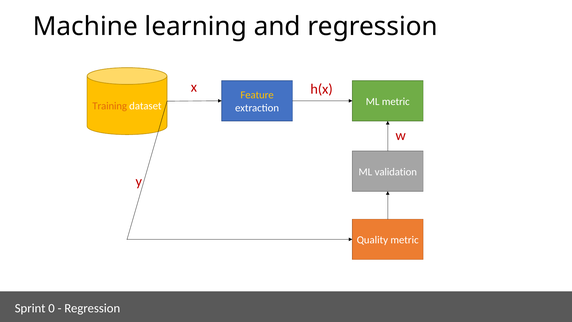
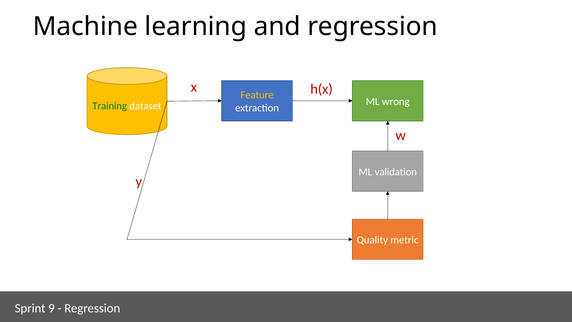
ML metric: metric -> wrong
Training colour: orange -> green
0: 0 -> 9
